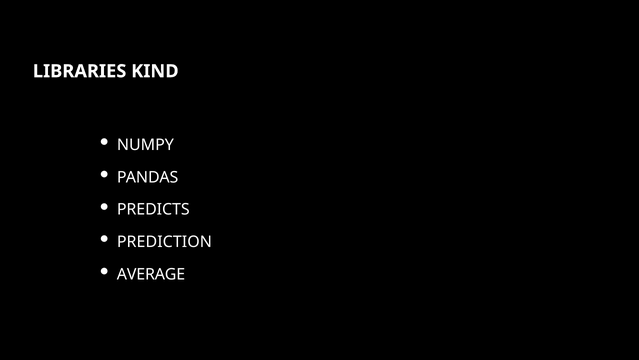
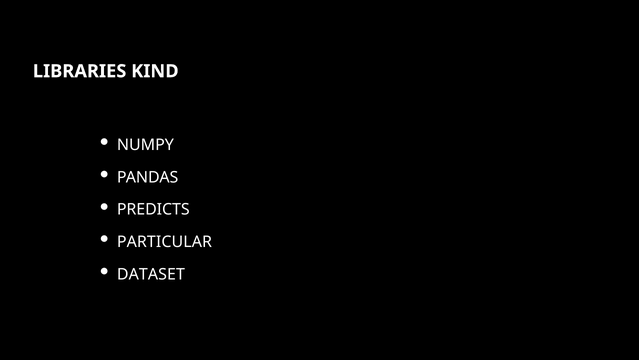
PREDICTION: PREDICTION -> PARTICULAR
AVERAGE: AVERAGE -> DATASET
